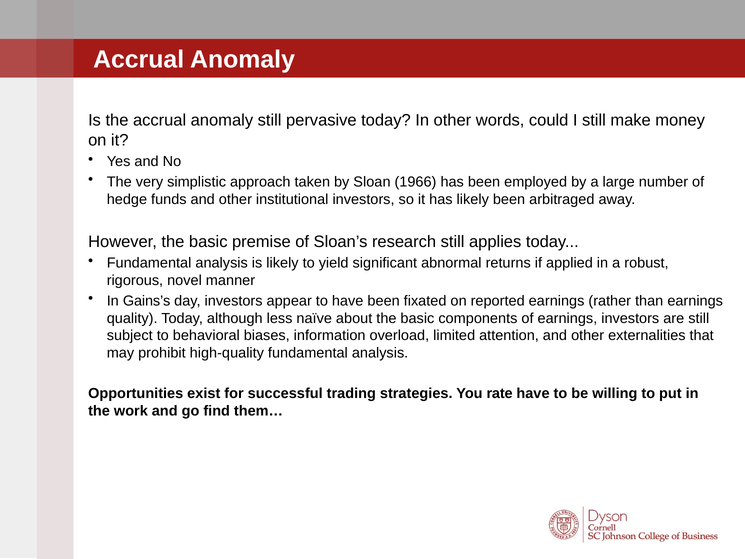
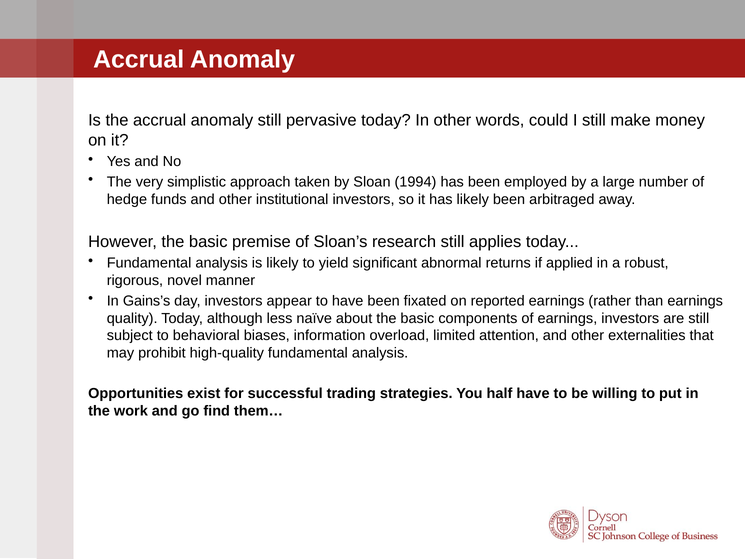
1966: 1966 -> 1994
rate: rate -> half
